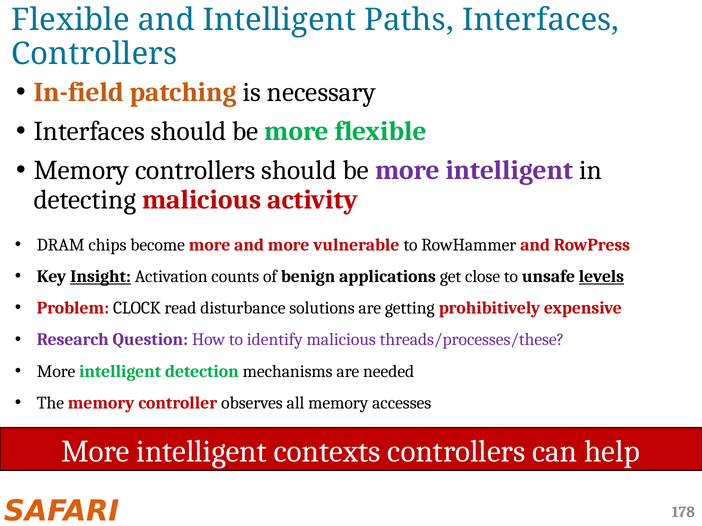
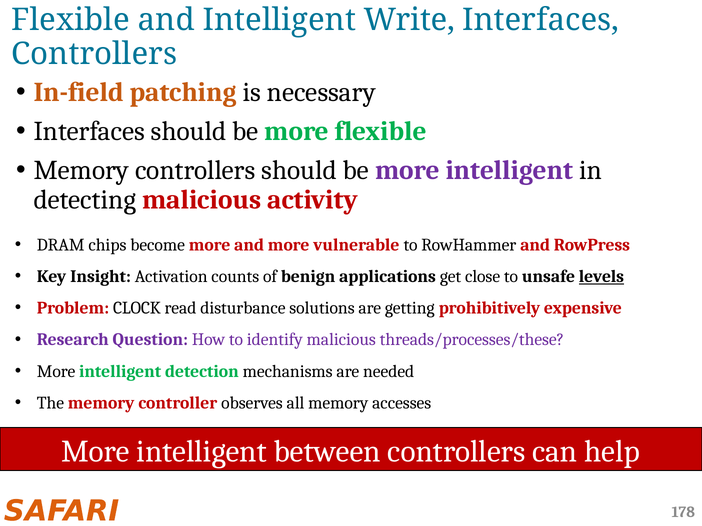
Paths: Paths -> Write
Insight underline: present -> none
contexts: contexts -> between
